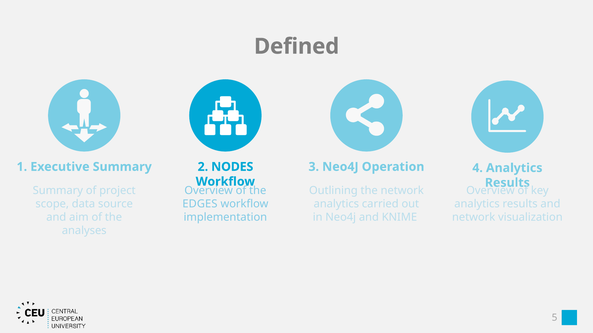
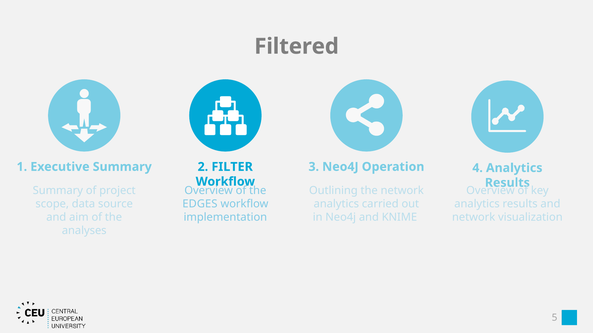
Defined: Defined -> Filtered
NODES: NODES -> FILTER
